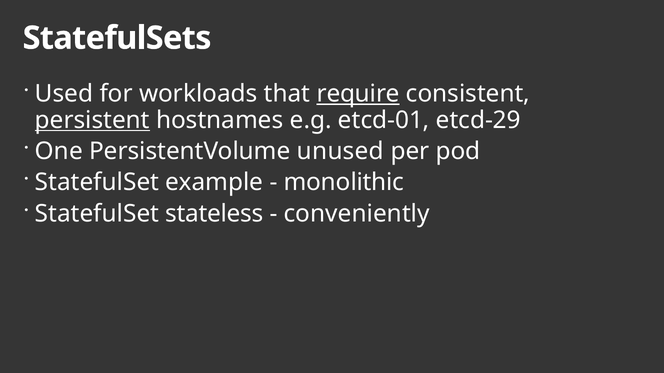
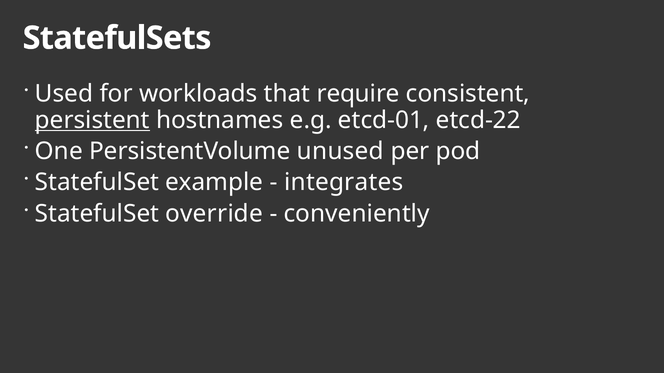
require underline: present -> none
etcd-29: etcd-29 -> etcd-22
monolithic: monolithic -> integrates
stateless: stateless -> override
